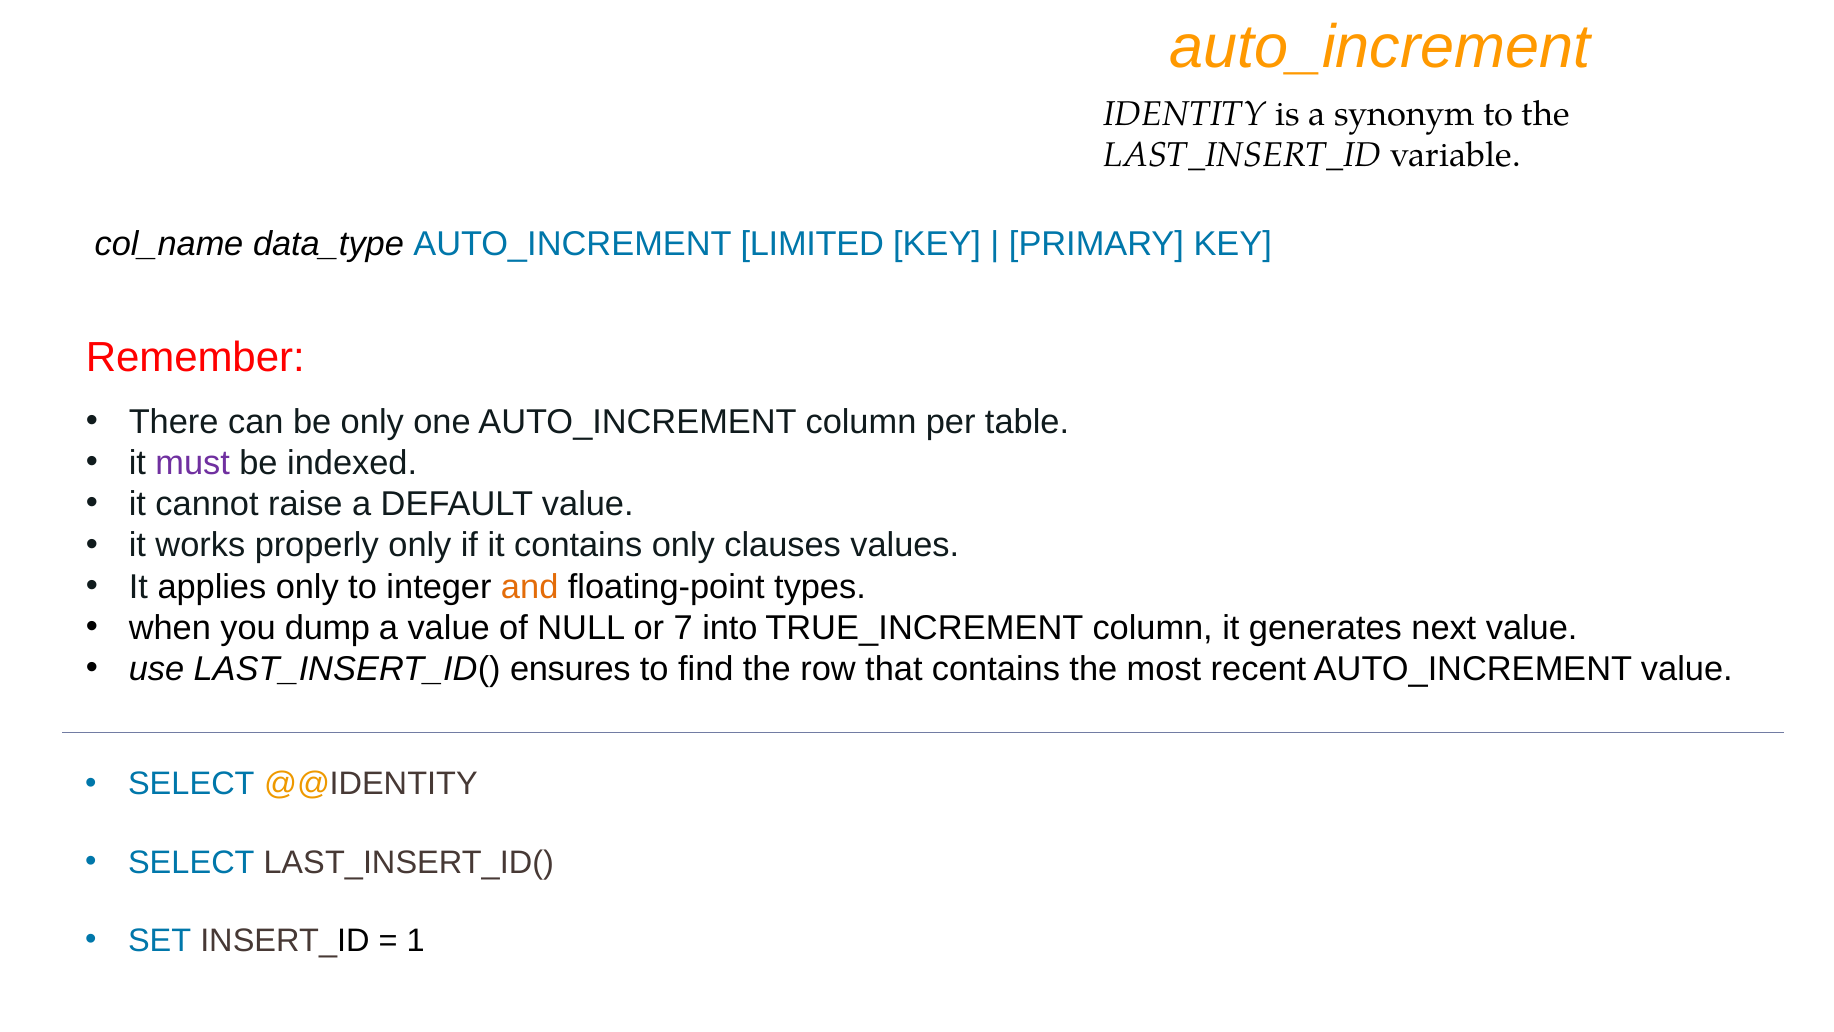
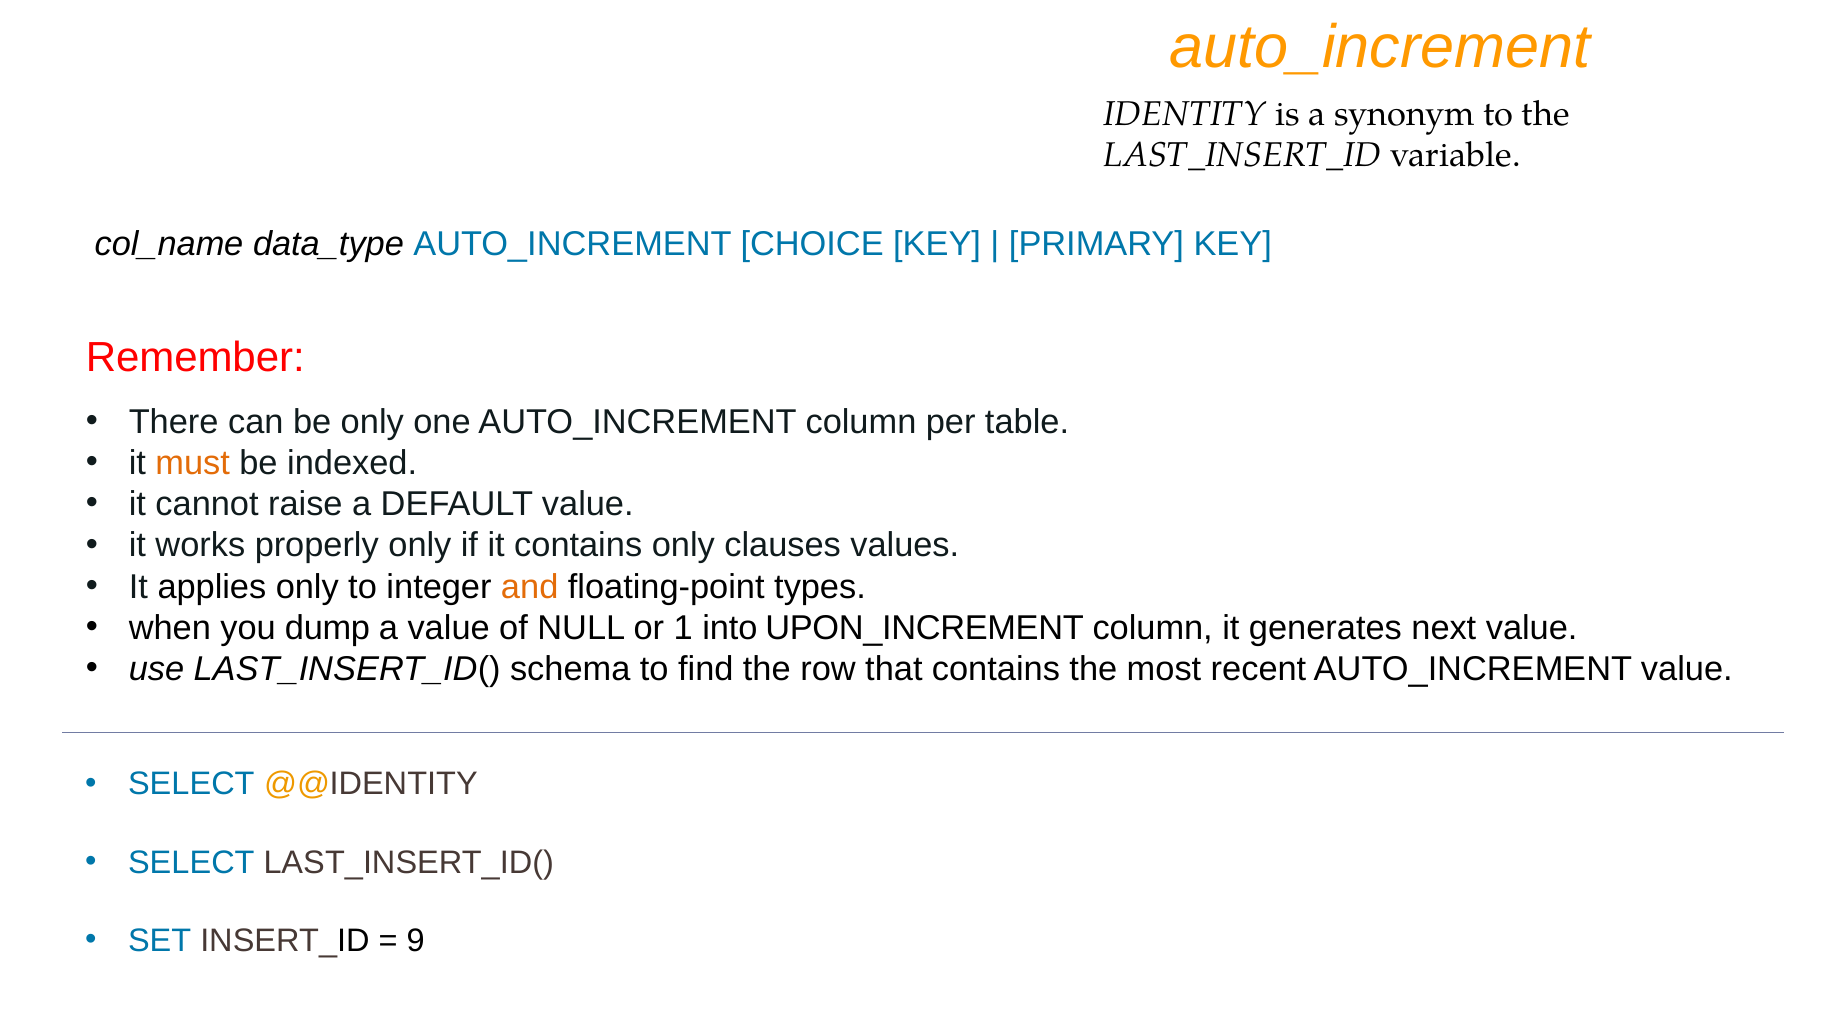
LIMITED: LIMITED -> CHOICE
must colour: purple -> orange
7: 7 -> 1
TRUE_INCREMENT: TRUE_INCREMENT -> UPON_INCREMENT
ensures: ensures -> schema
1: 1 -> 9
